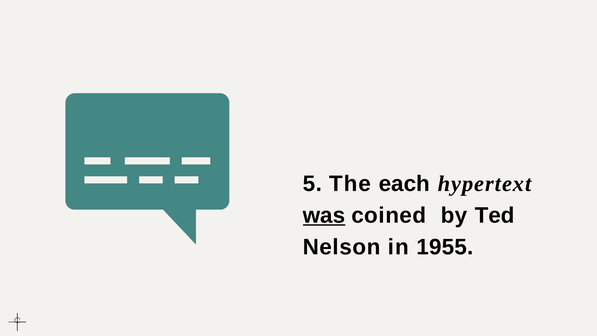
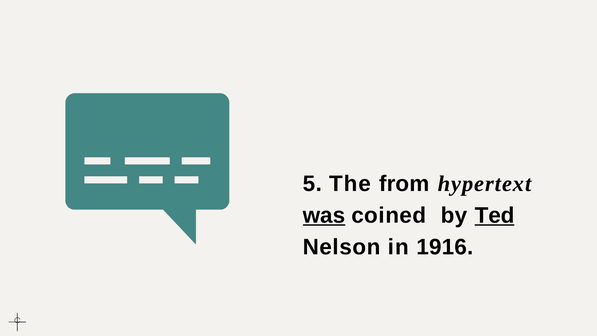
each: each -> from
Ted underline: none -> present
1955: 1955 -> 1916
